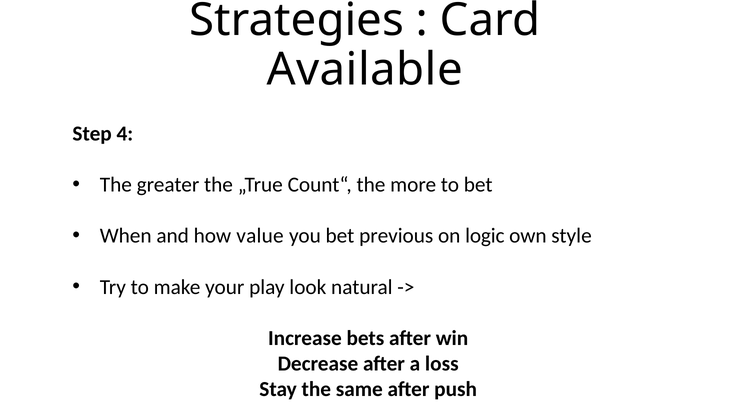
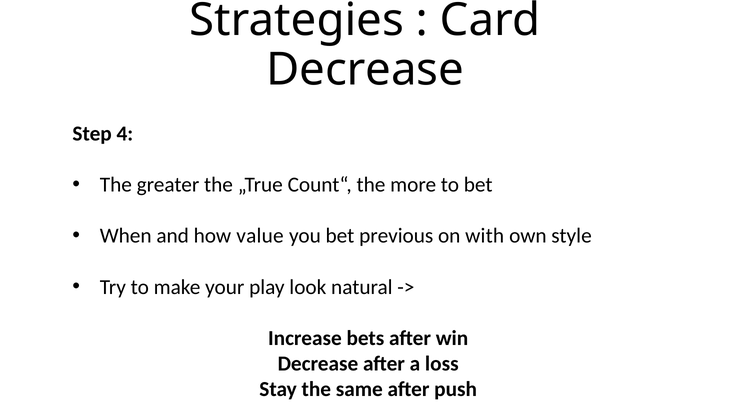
Available at (365, 70): Available -> Decrease
logic: logic -> with
